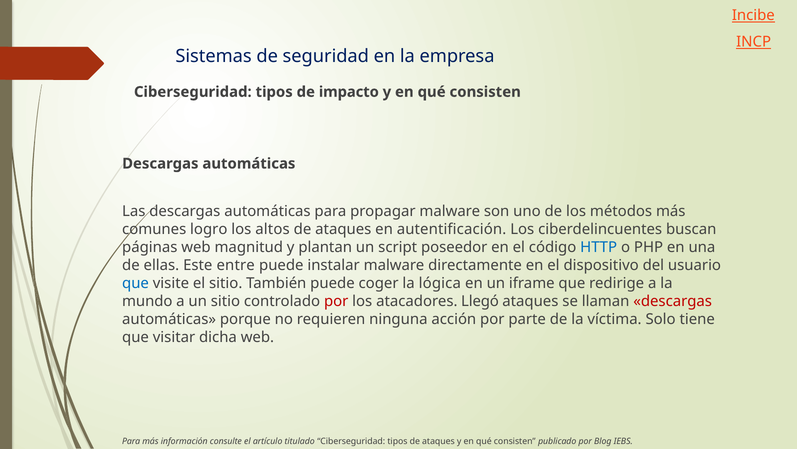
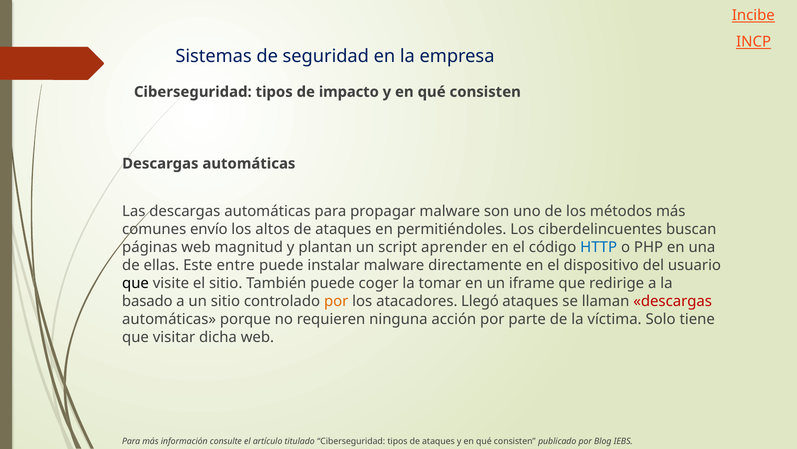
logro: logro -> envío
autentificación: autentificación -> permitiéndoles
poseedor: poseedor -> aprender
que at (136, 283) colour: blue -> black
lógica: lógica -> tomar
mundo: mundo -> basado
por at (336, 301) colour: red -> orange
